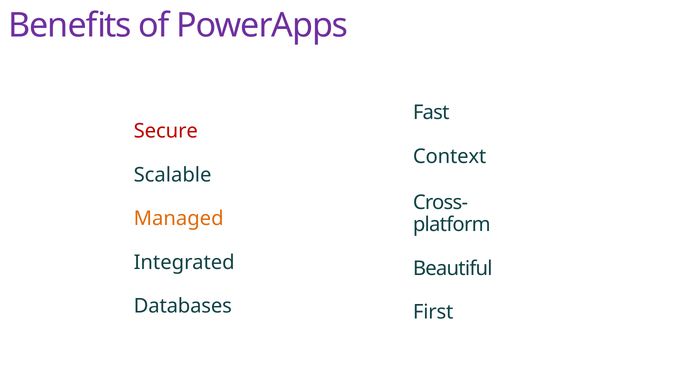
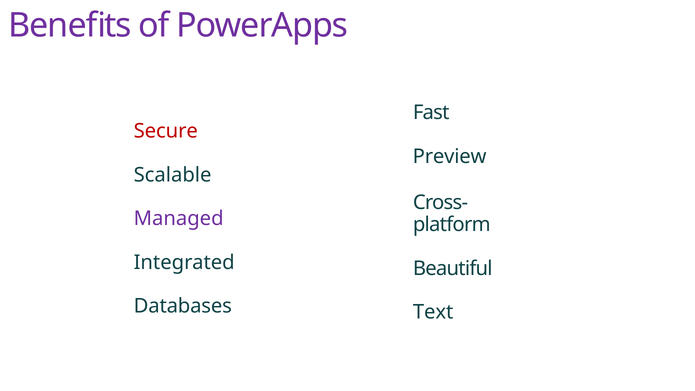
Context: Context -> Preview
Managed colour: orange -> purple
First: First -> Text
